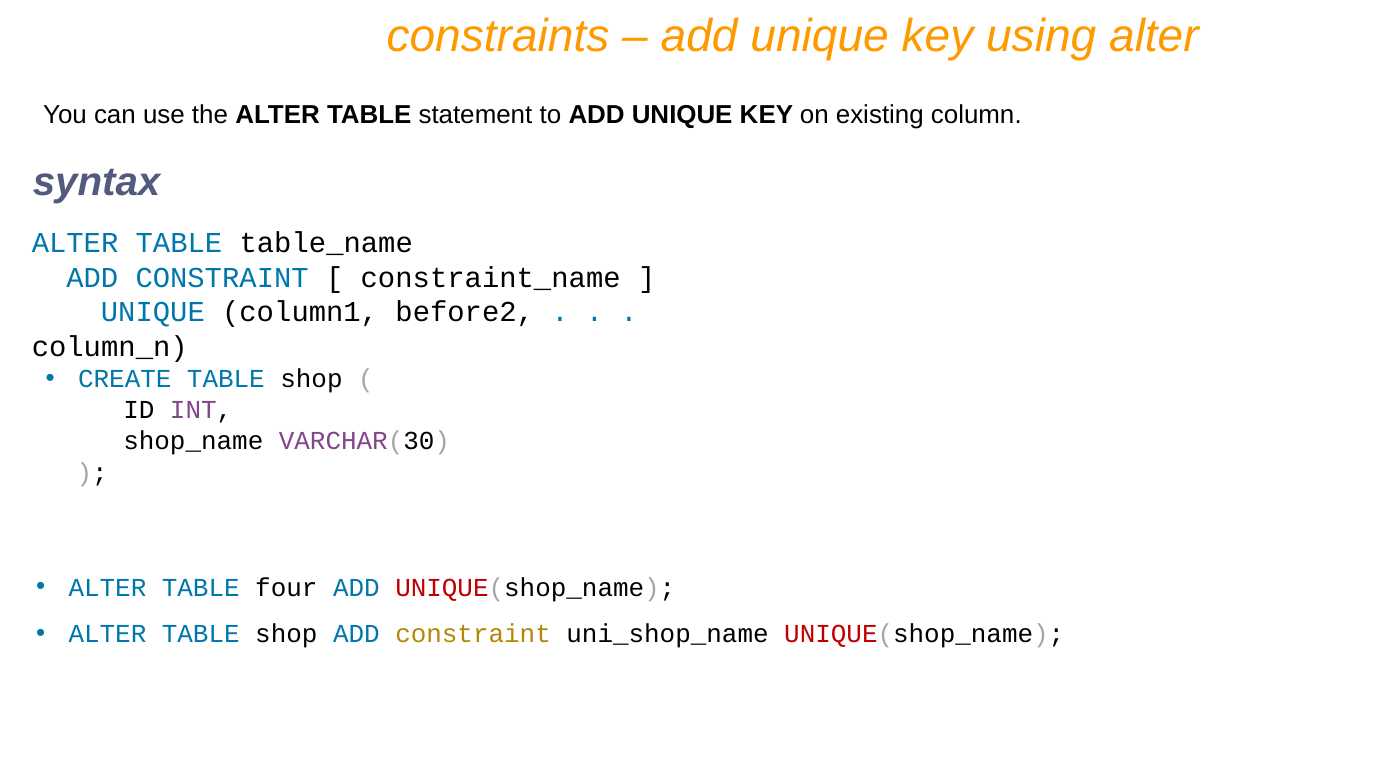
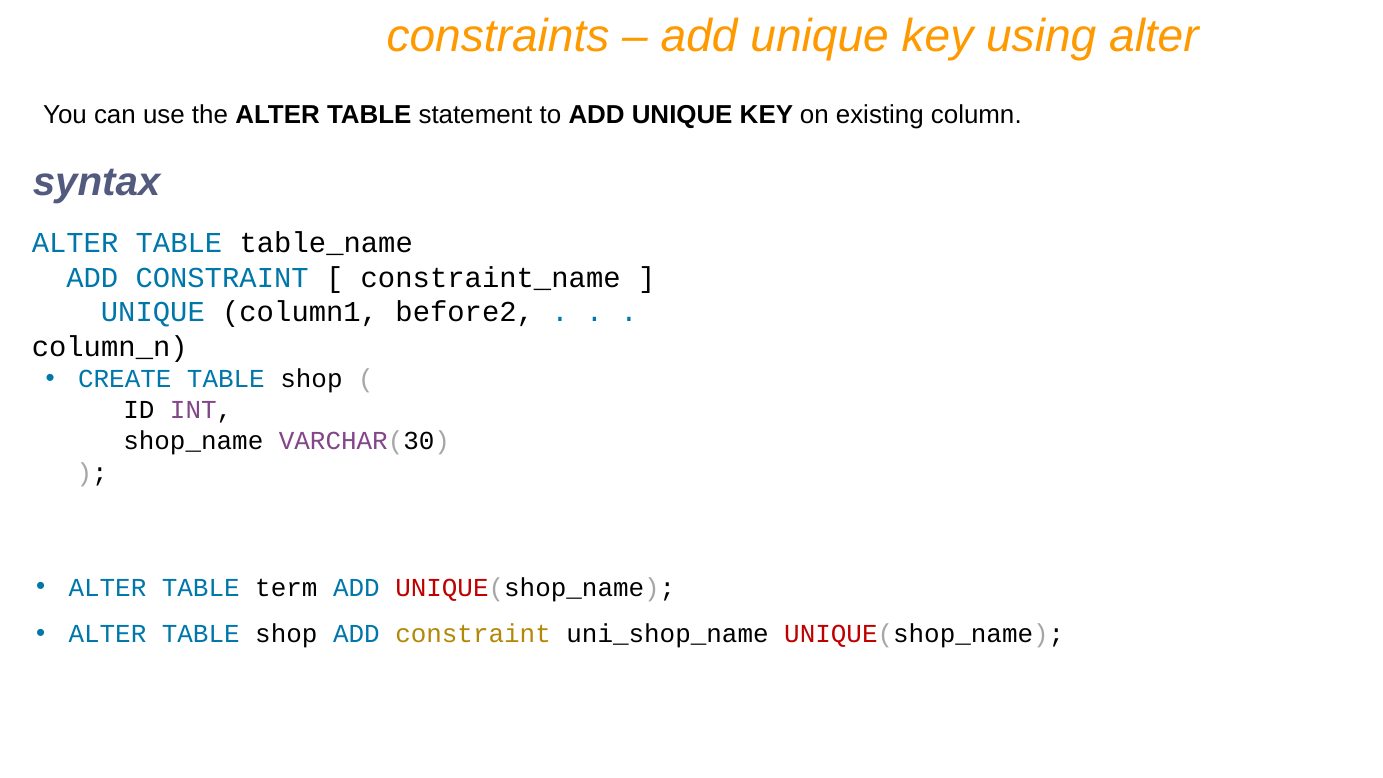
four: four -> term
